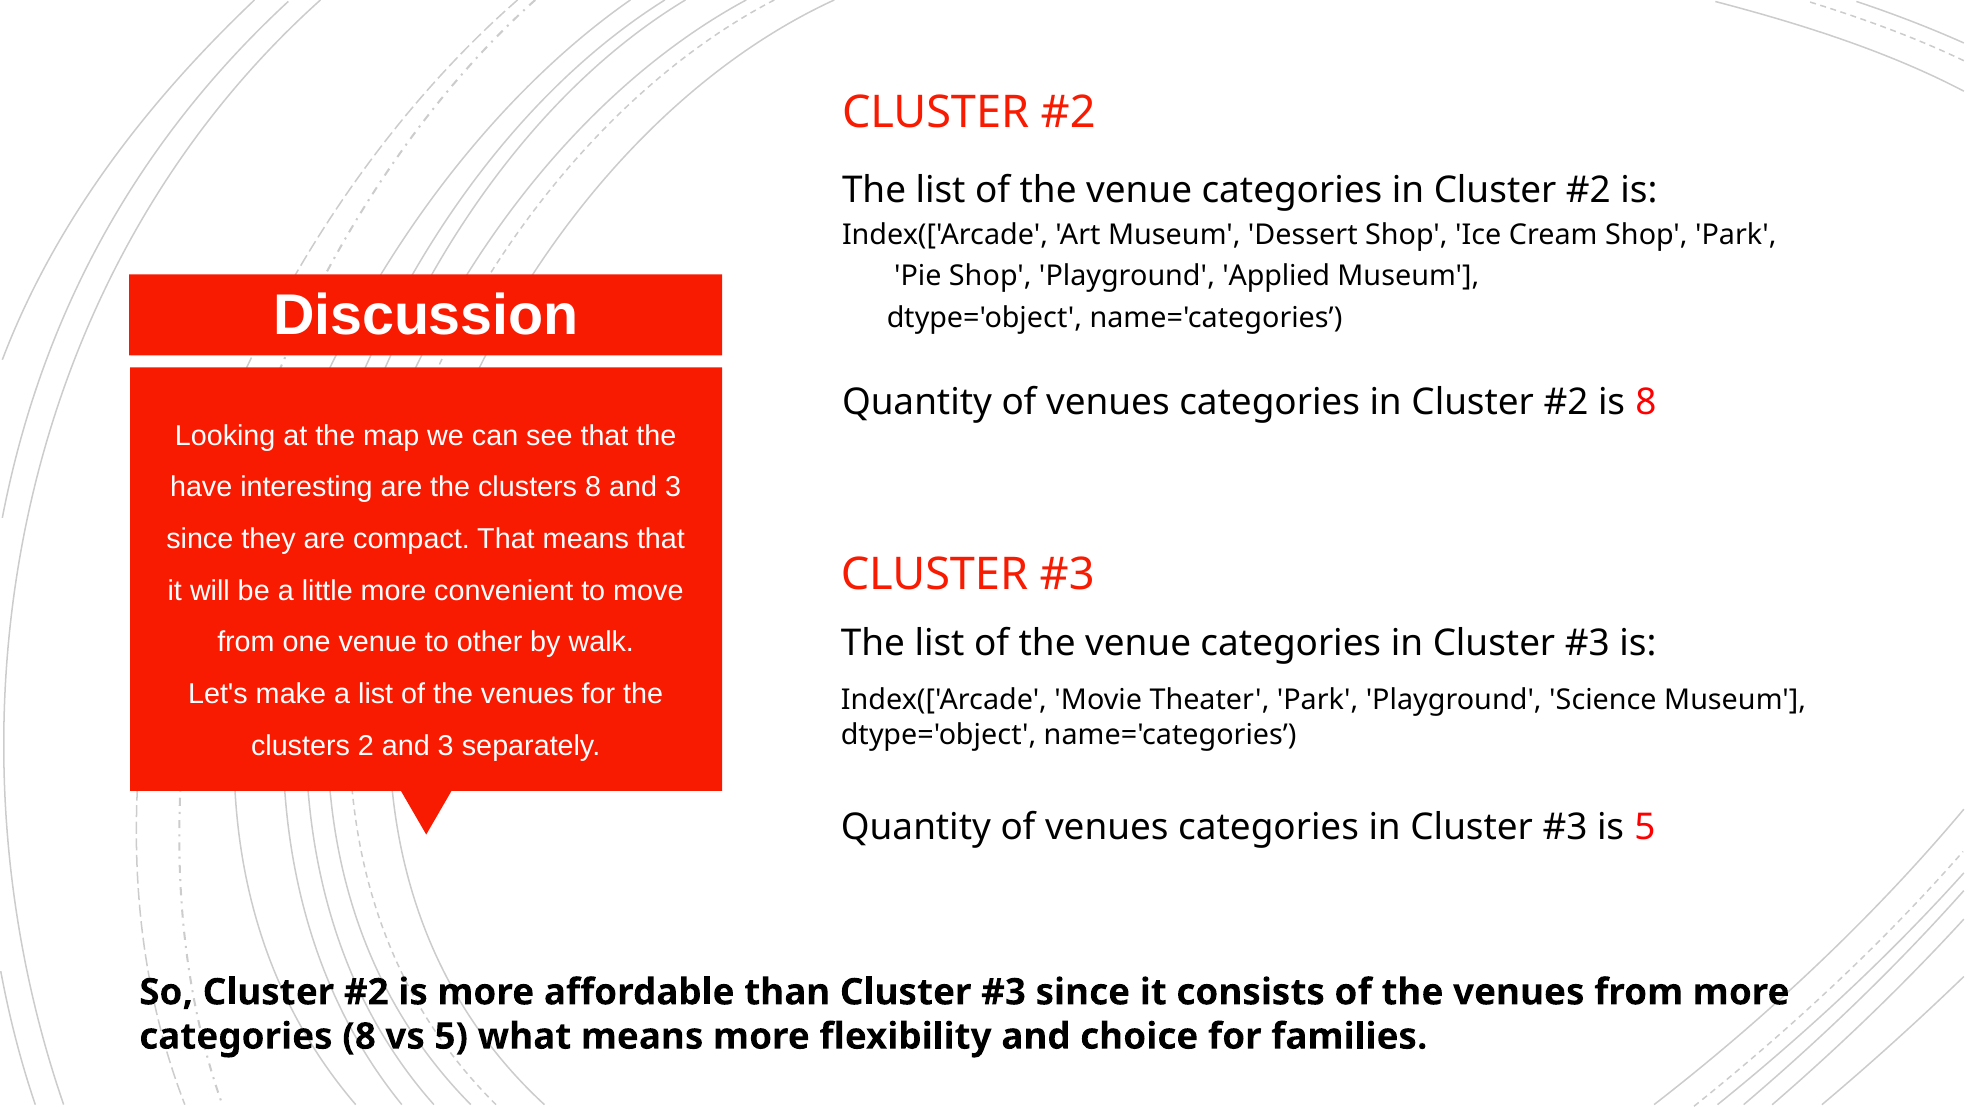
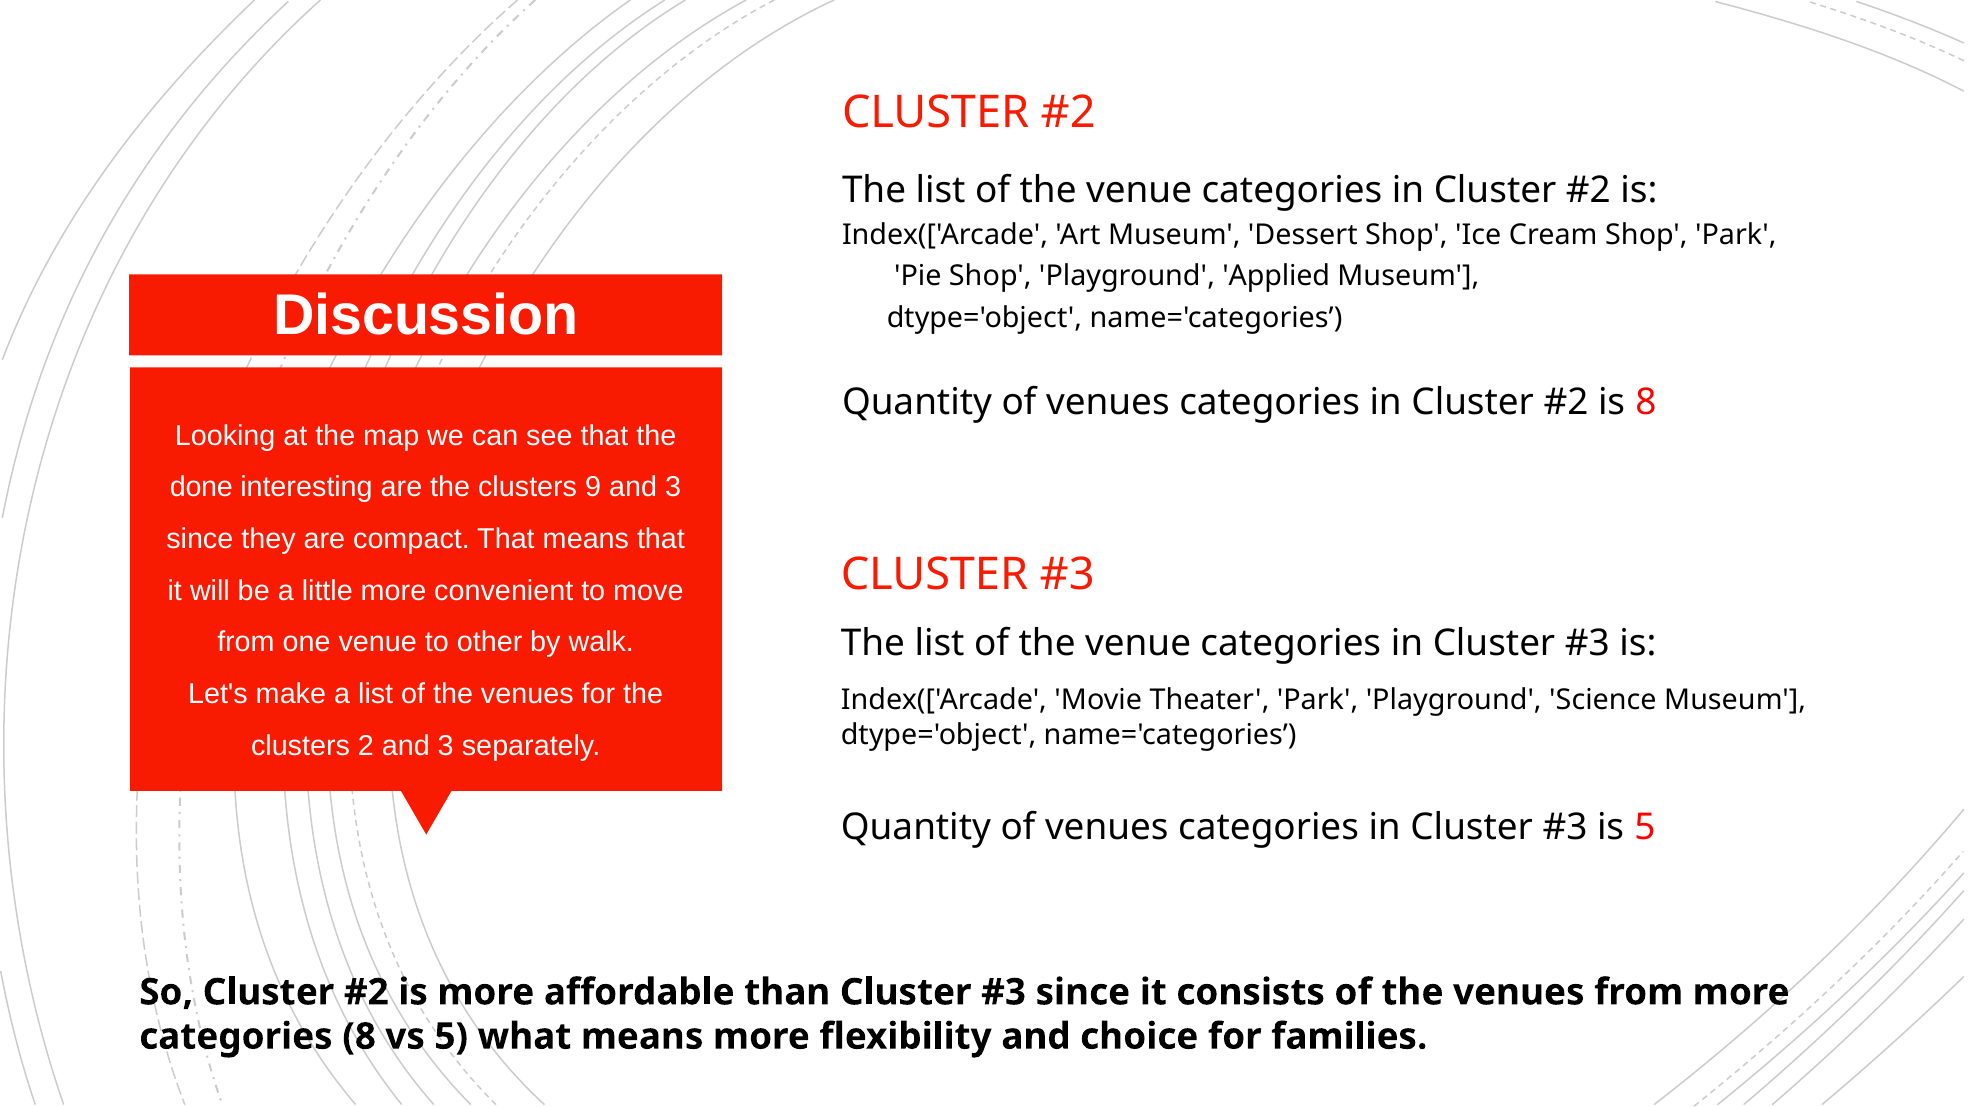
have: have -> done
clusters 8: 8 -> 9
